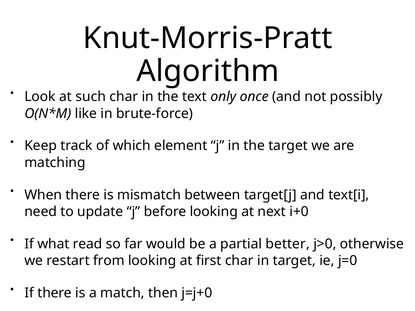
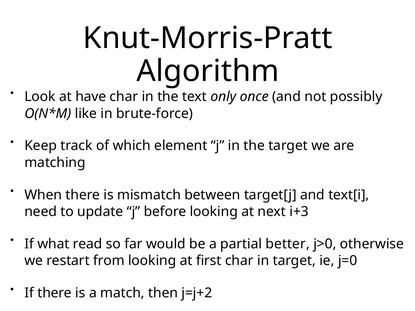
such: such -> have
i+0: i+0 -> i+3
j=j+0: j=j+0 -> j=j+2
